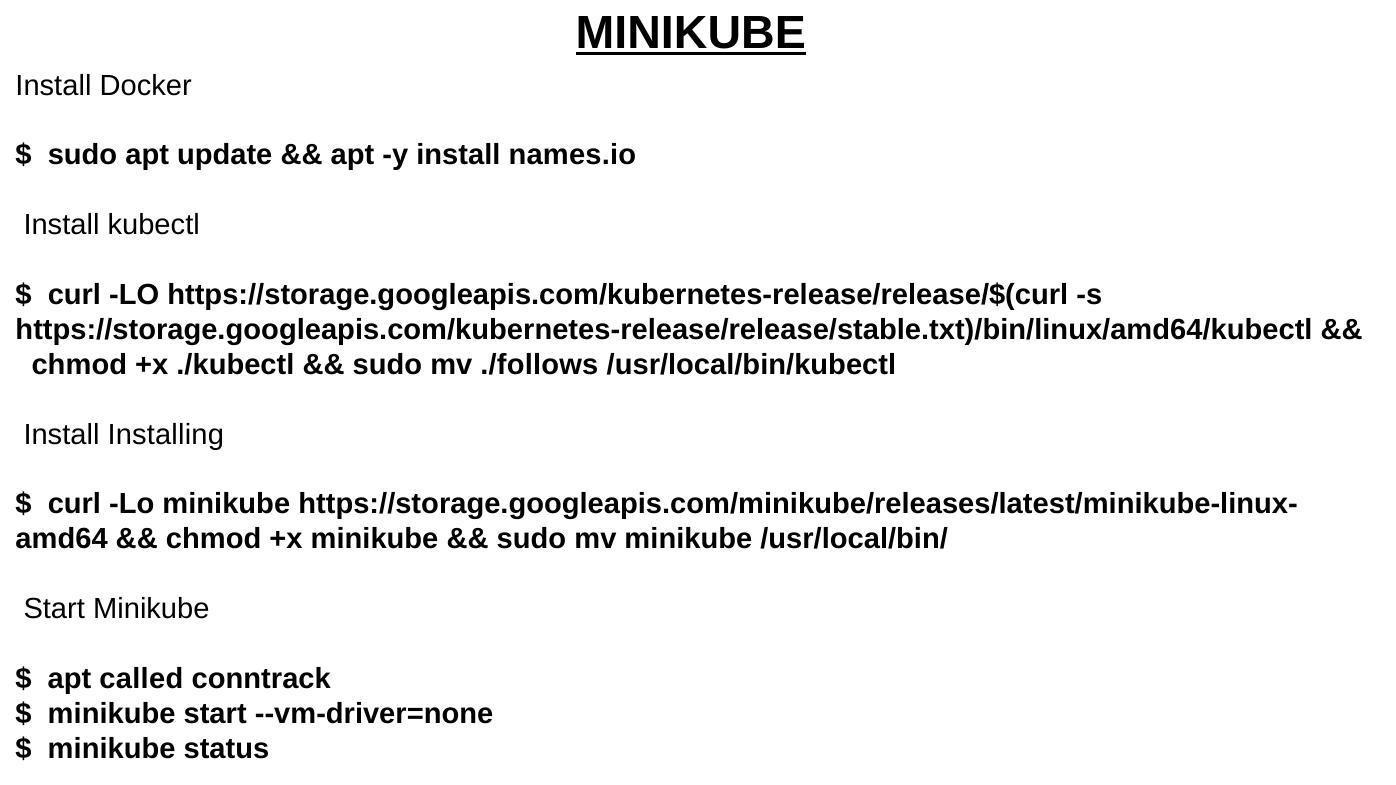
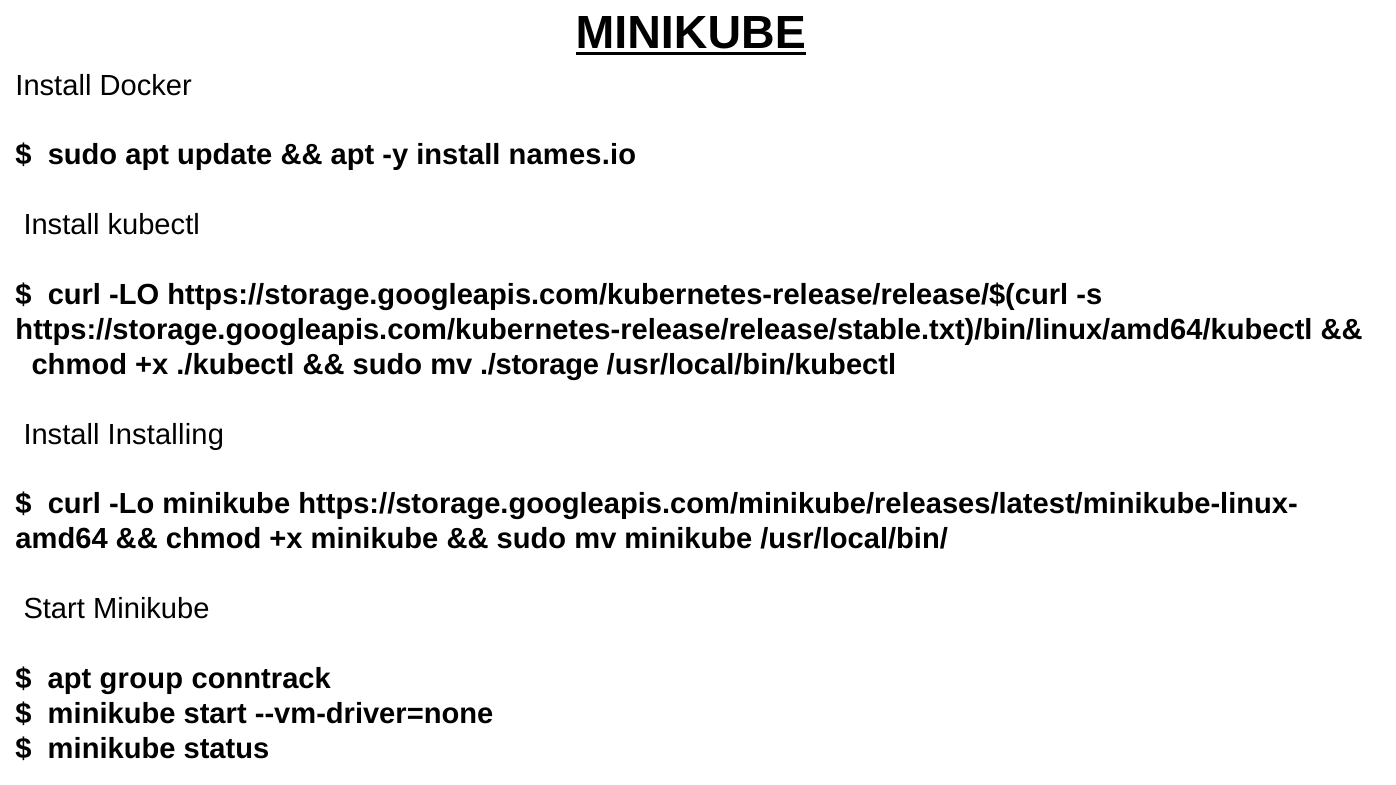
./follows: ./follows -> ./storage
called: called -> group
